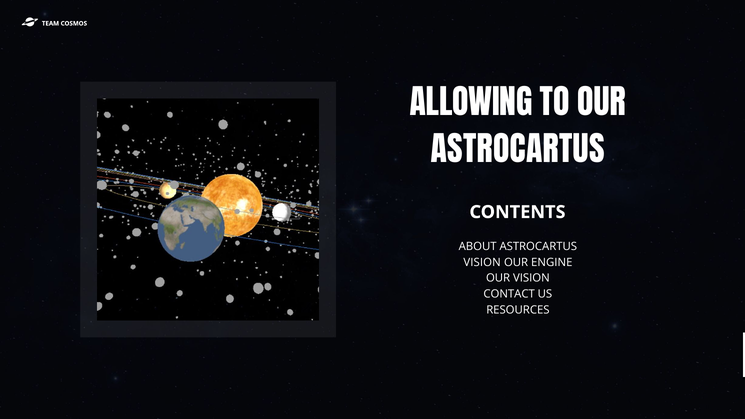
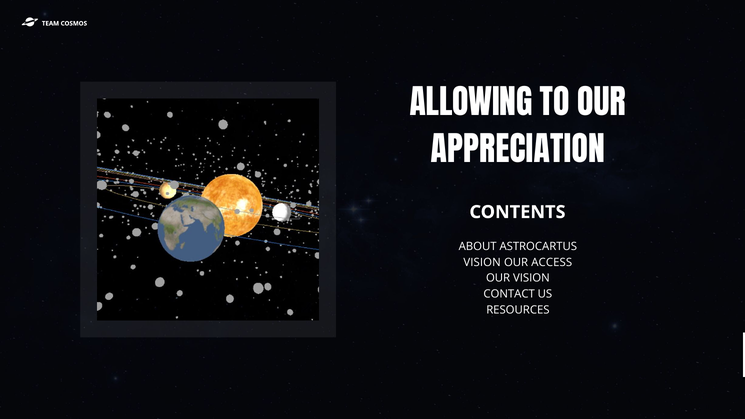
ASTROCARTUS at (518, 151): ASTROCARTUS -> APPRECIATION
ENGINE: ENGINE -> ACCESS
